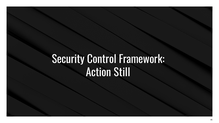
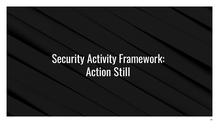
Control: Control -> Activity
